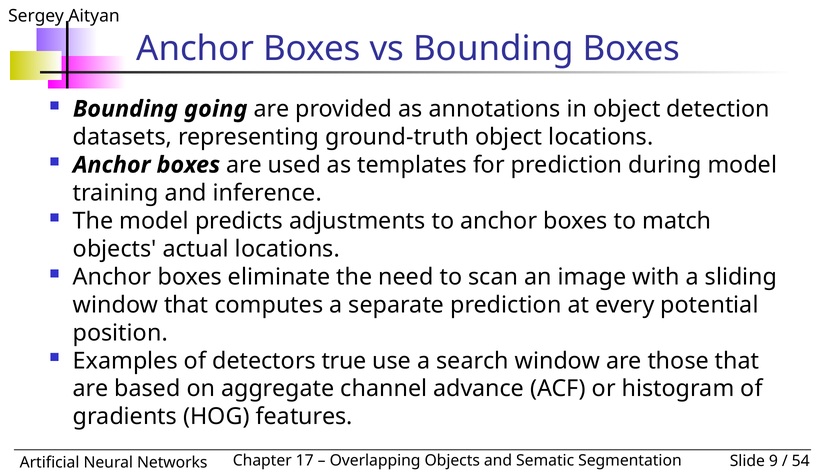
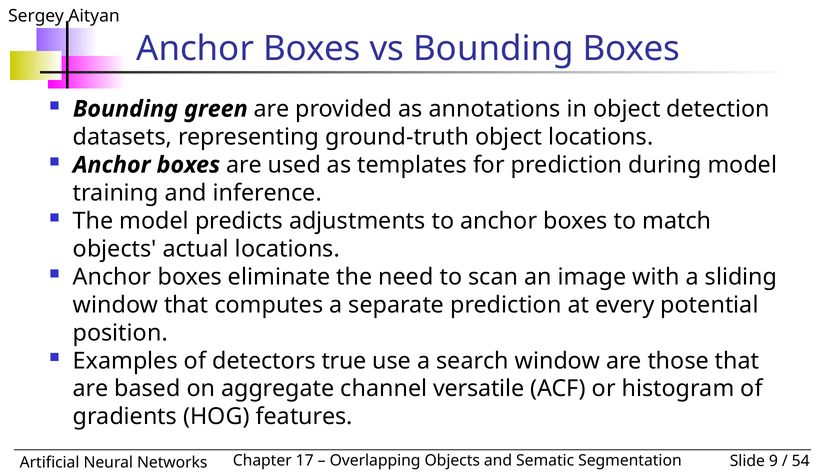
going: going -> green
advance: advance -> versatile
